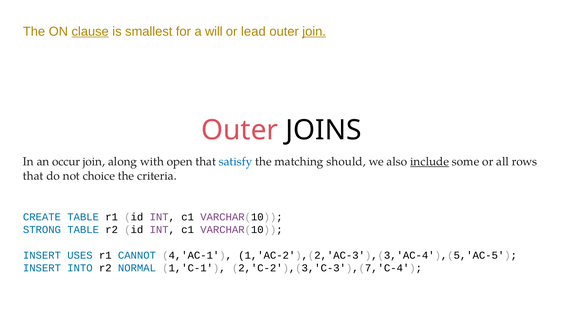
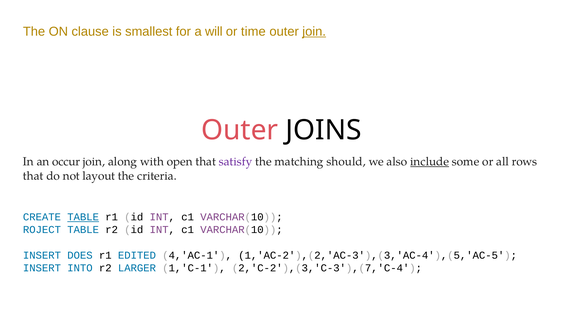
clause underline: present -> none
lead: lead -> time
satisfy colour: blue -> purple
choice: choice -> layout
TABLE at (83, 217) underline: none -> present
STRONG: STRONG -> ROJECT
USES: USES -> DOES
CANNOT: CANNOT -> EDITED
NORMAL: NORMAL -> LARGER
